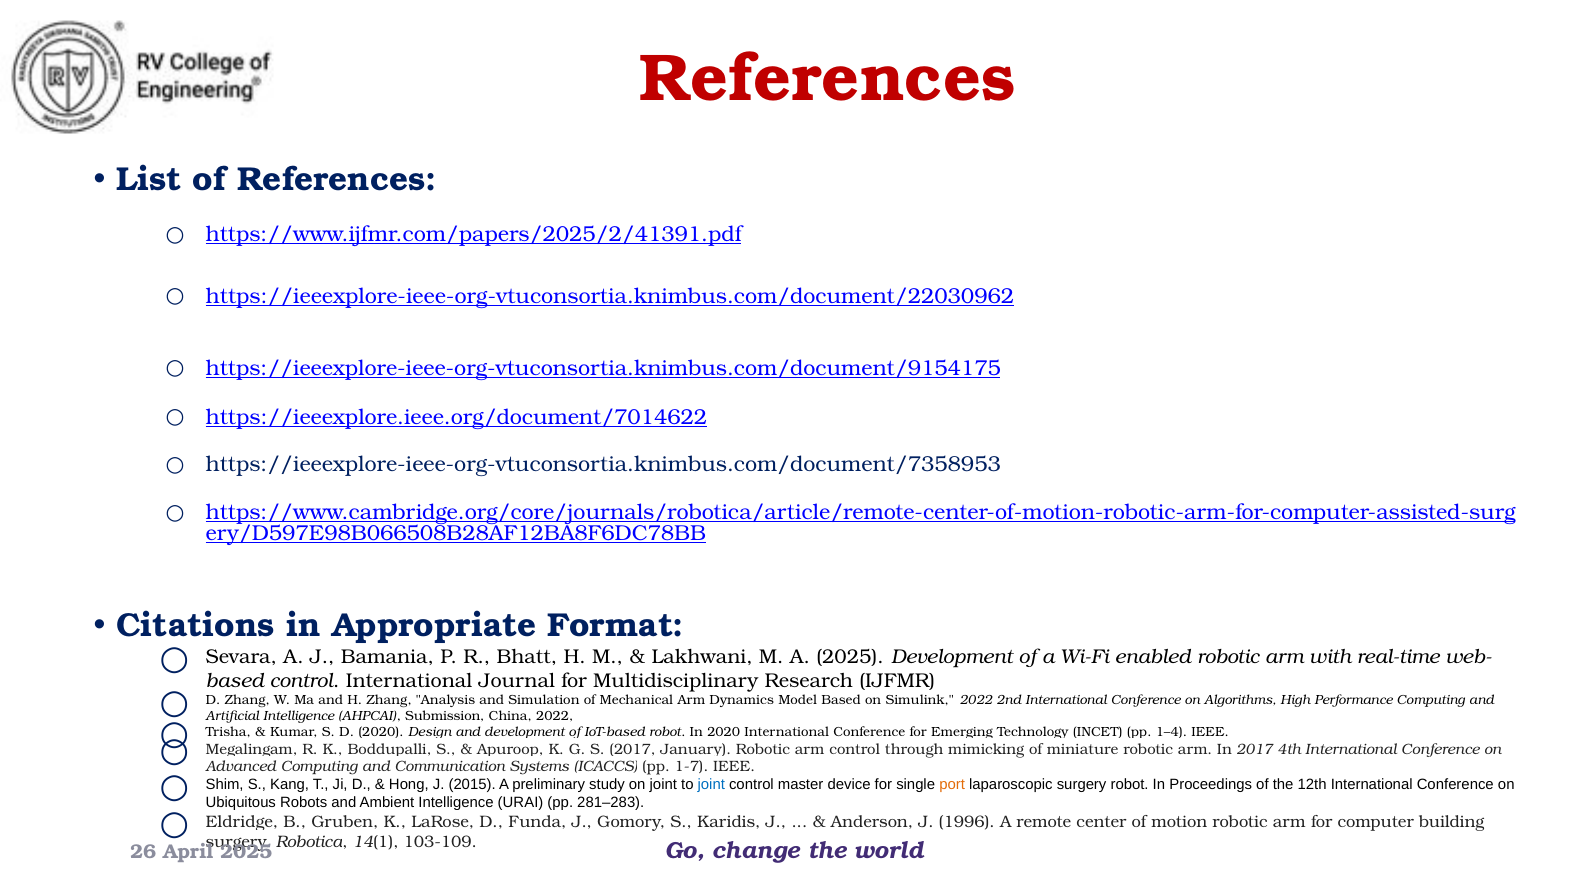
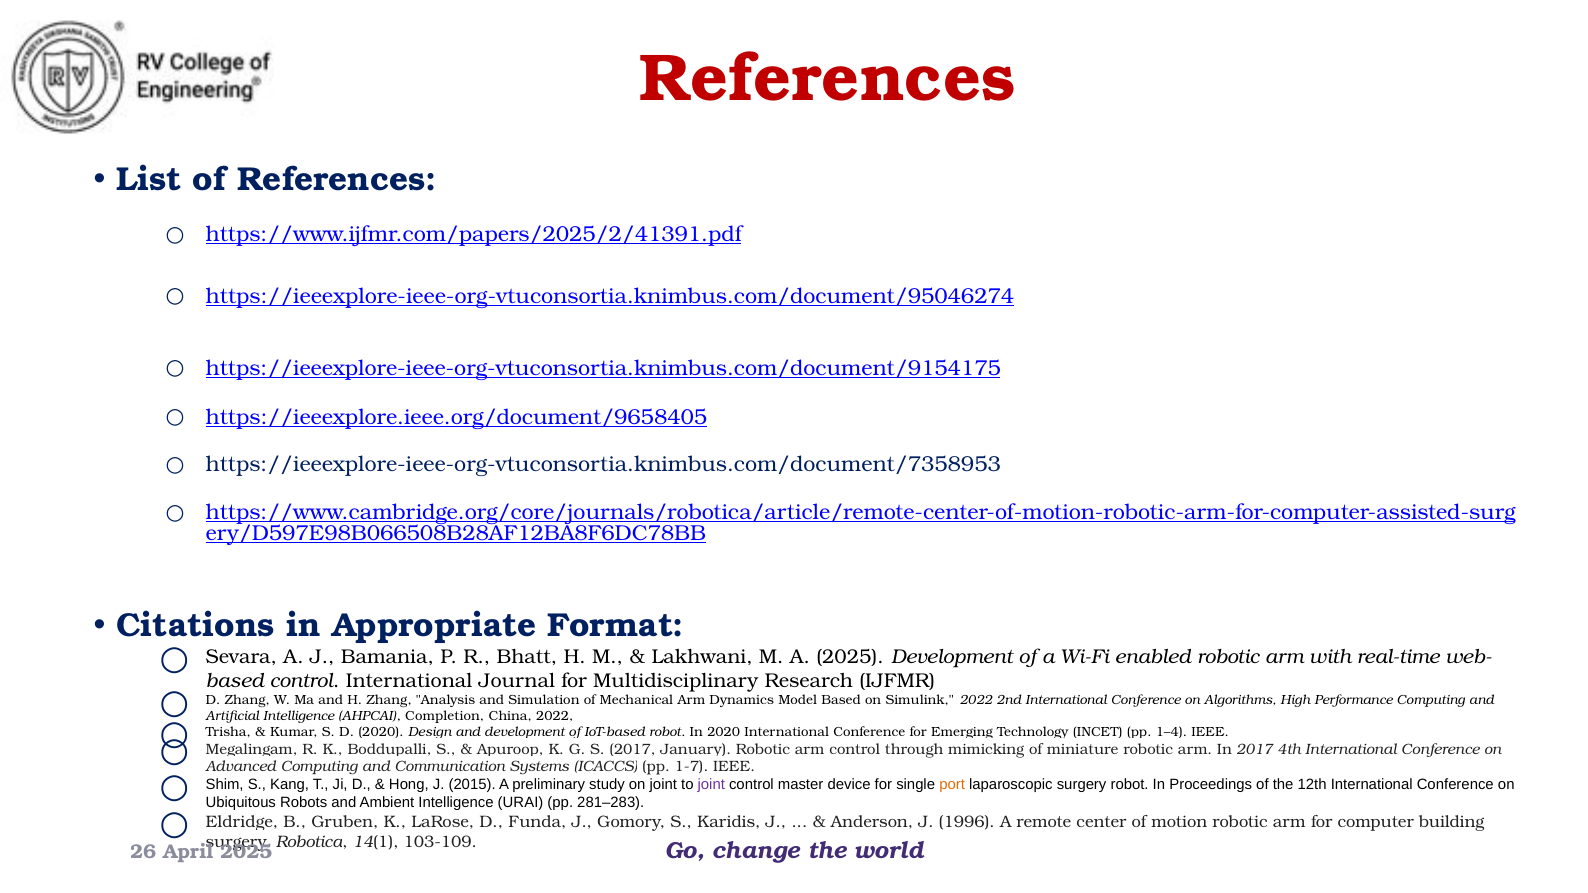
https://ieeexplore-ieee-org-vtuconsortia.knimbus.com/document/22030962: https://ieeexplore-ieee-org-vtuconsortia.knimbus.com/document/22030962 -> https://ieeexplore-ieee-org-vtuconsortia.knimbus.com/document/95046274
https://ieeexplore.ieee.org/document/7014622: https://ieeexplore.ieee.org/document/7014622 -> https://ieeexplore.ieee.org/document/9658405
Submission: Submission -> Completion
joint at (711, 785) colour: blue -> purple
